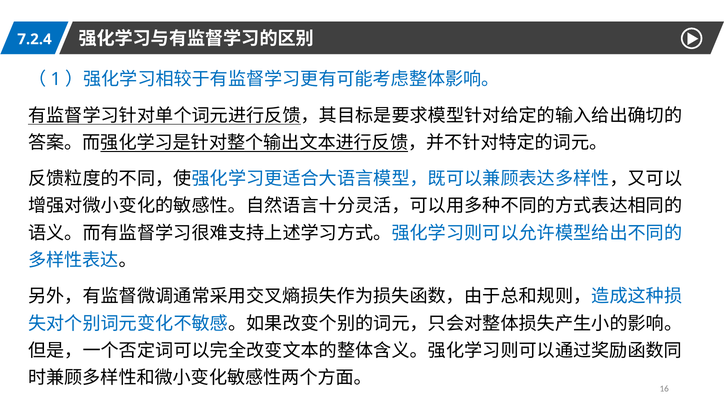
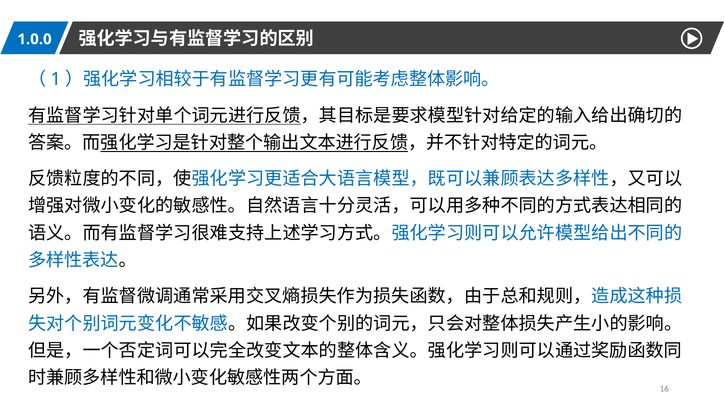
7.2.4: 7.2.4 -> 1.0.0
